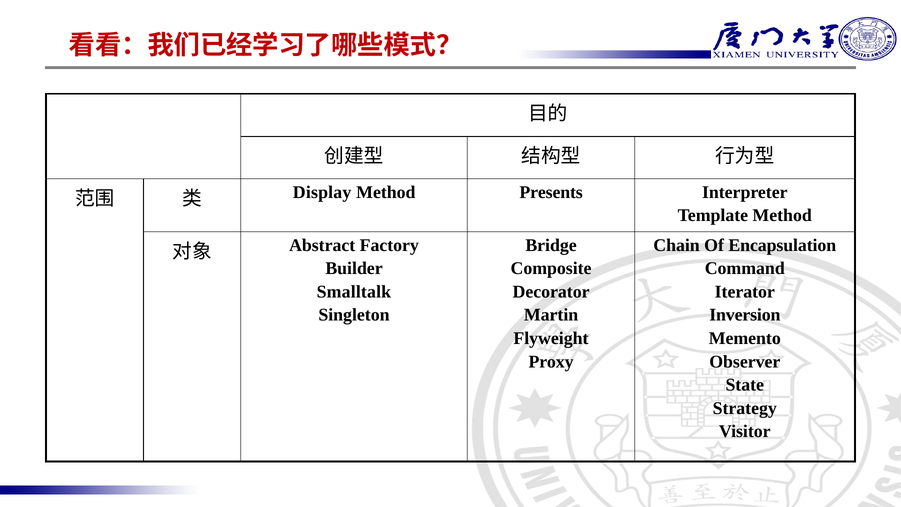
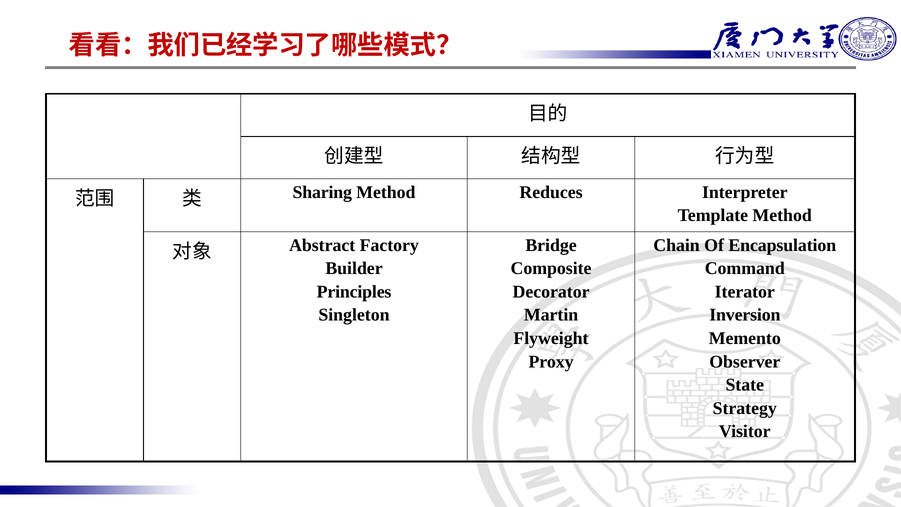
Display: Display -> Sharing
Presents: Presents -> Reduces
Smalltalk: Smalltalk -> Principles
